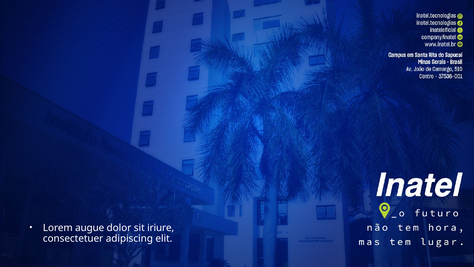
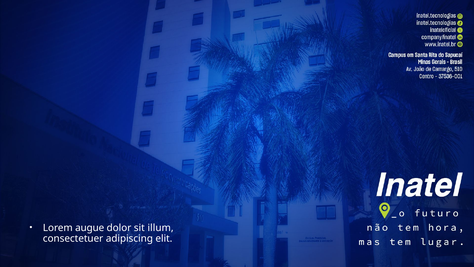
iriure: iriure -> illum
